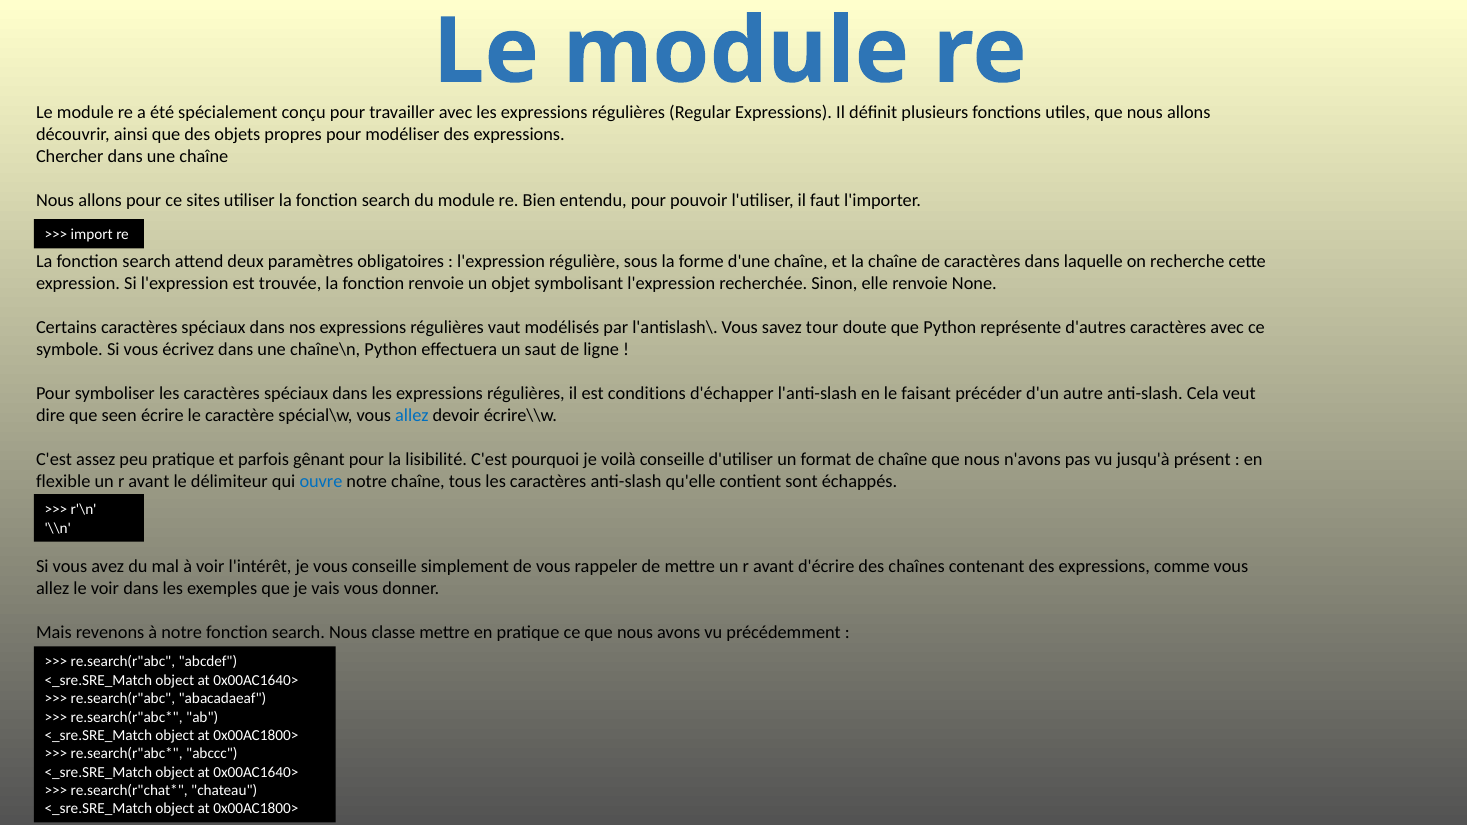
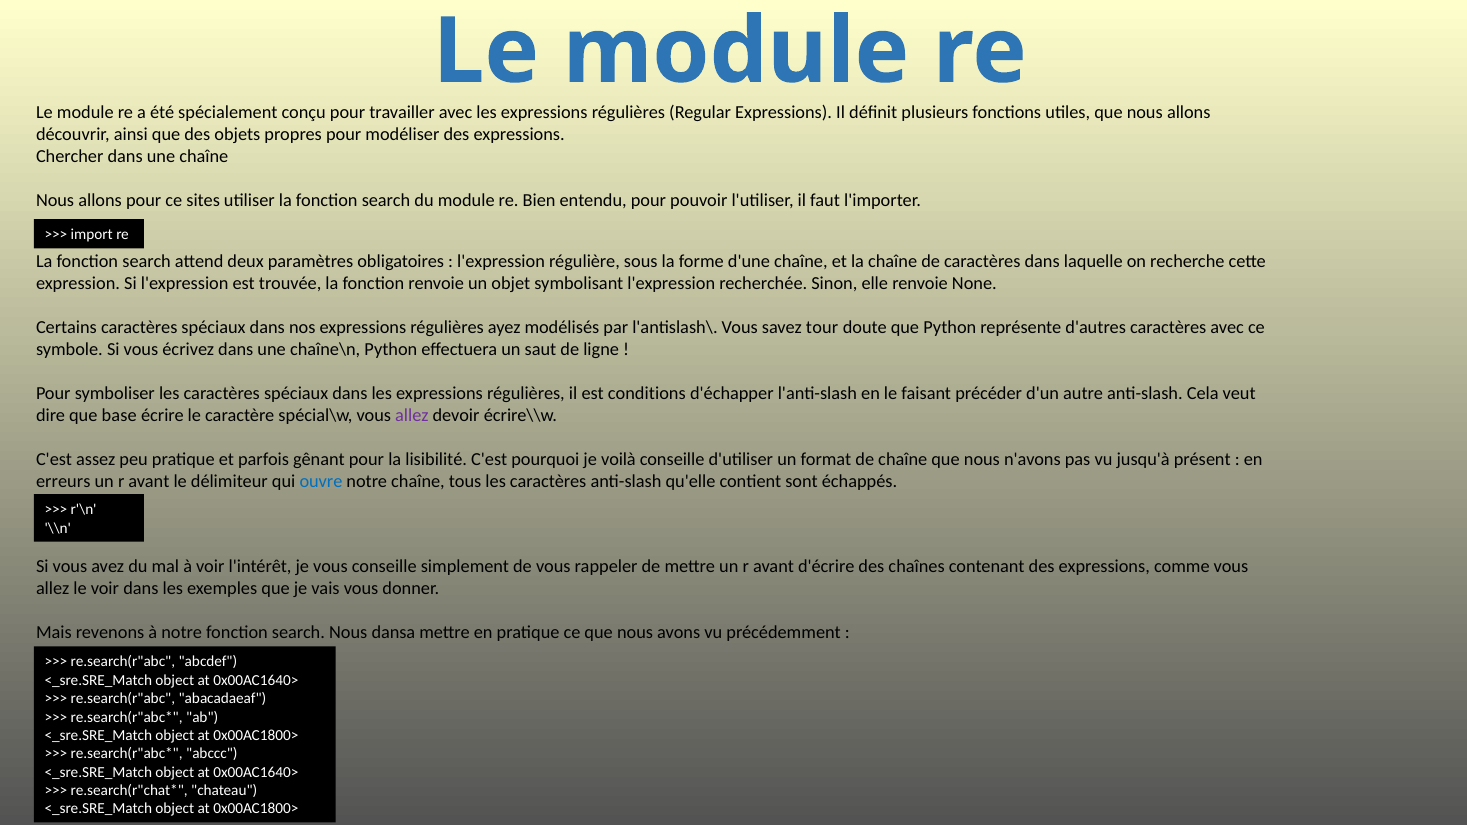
vaut: vaut -> ayez
seen: seen -> base
allez at (412, 416) colour: blue -> purple
flexible: flexible -> erreurs
classe: classe -> dansa
